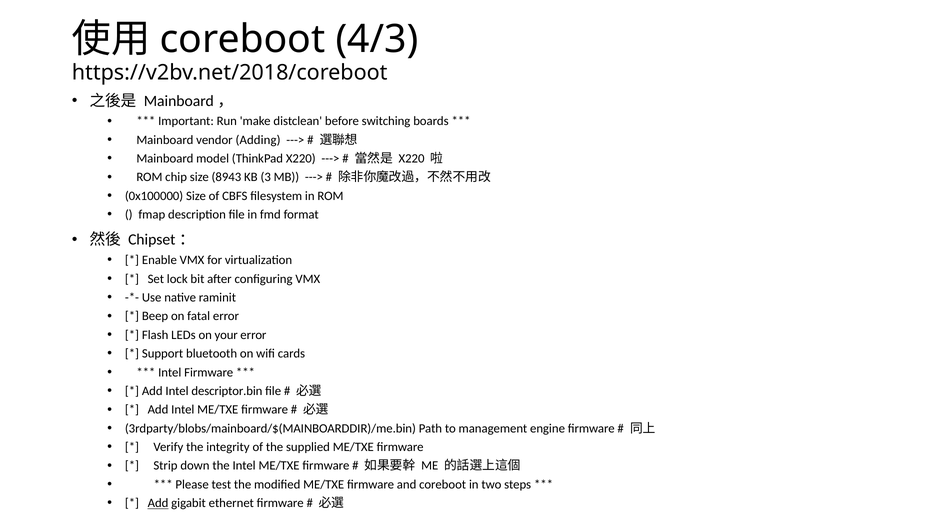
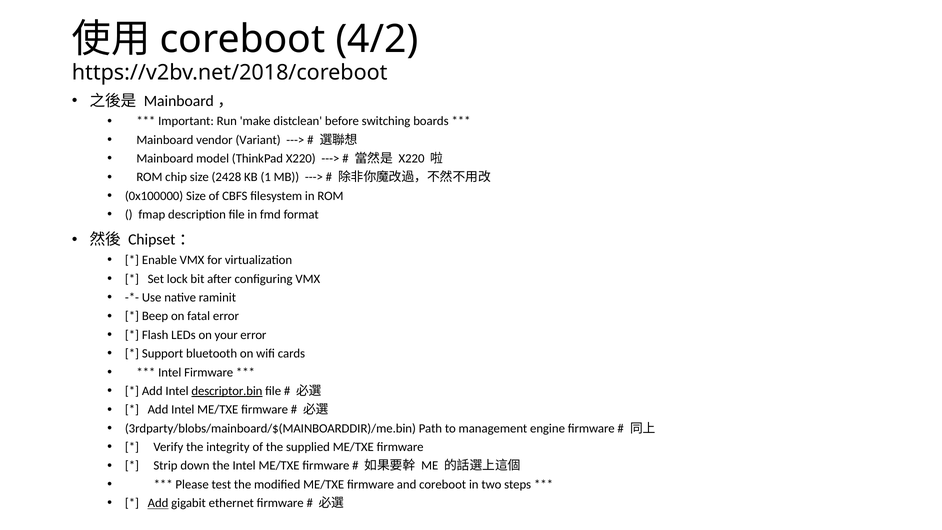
4/3: 4/3 -> 4/2
Adding: Adding -> Variant
8943: 8943 -> 2428
3: 3 -> 1
descriptor.bin underline: none -> present
